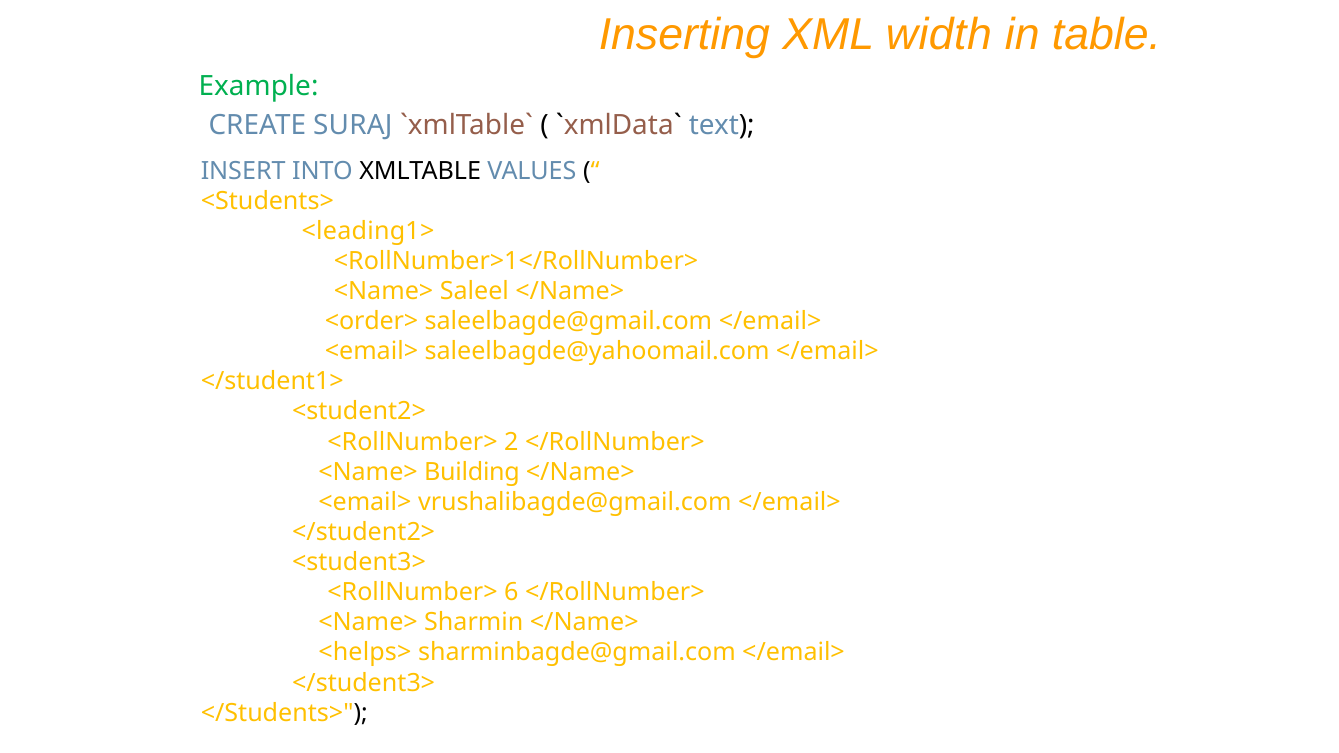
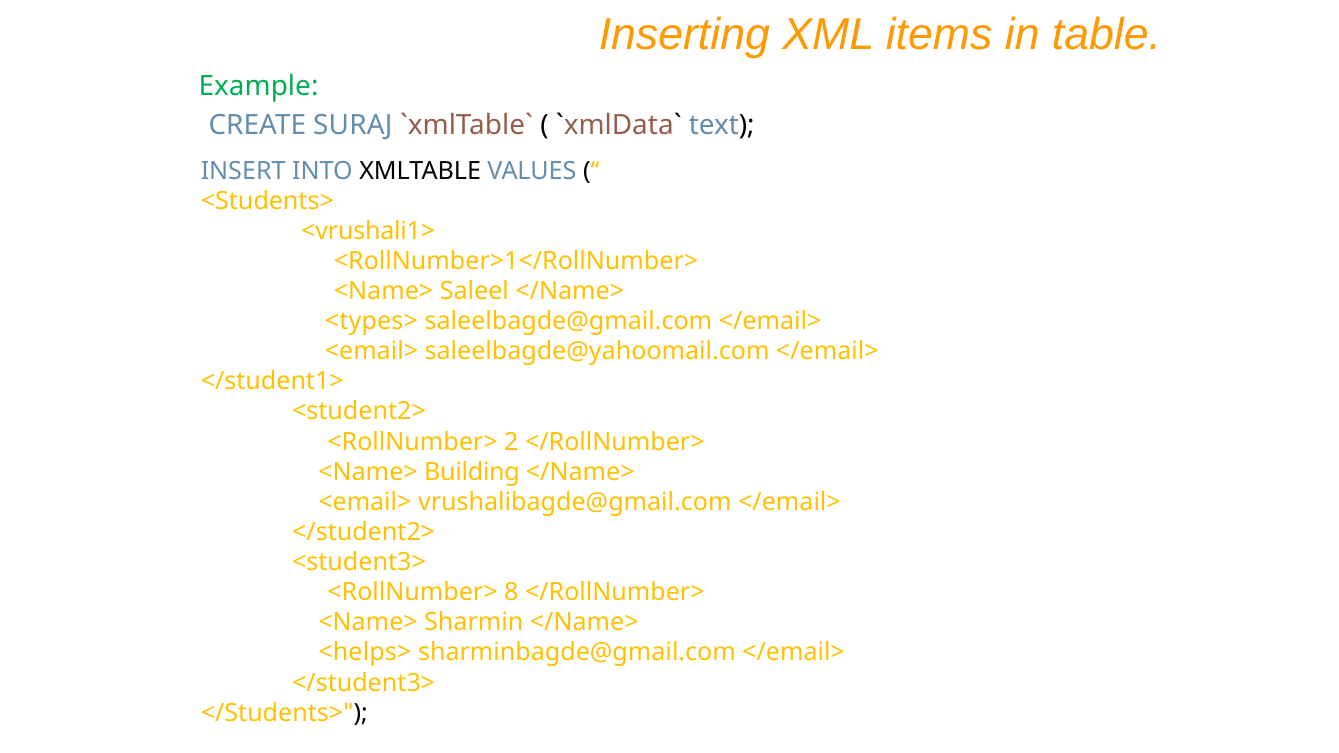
width: width -> items
<leading1>: <leading1> -> <vrushali1>
<order>: <order> -> <types>
6: 6 -> 8
